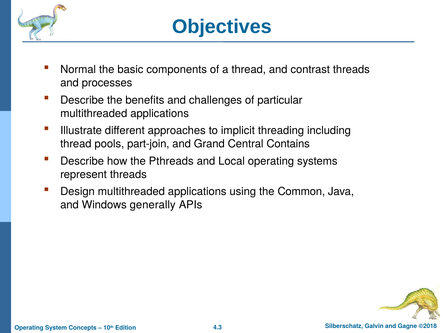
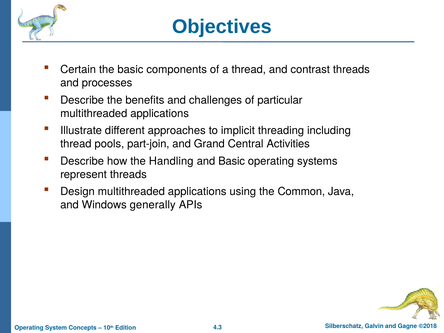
Normal: Normal -> Certain
Contains: Contains -> Activities
Pthreads: Pthreads -> Handling
and Local: Local -> Basic
